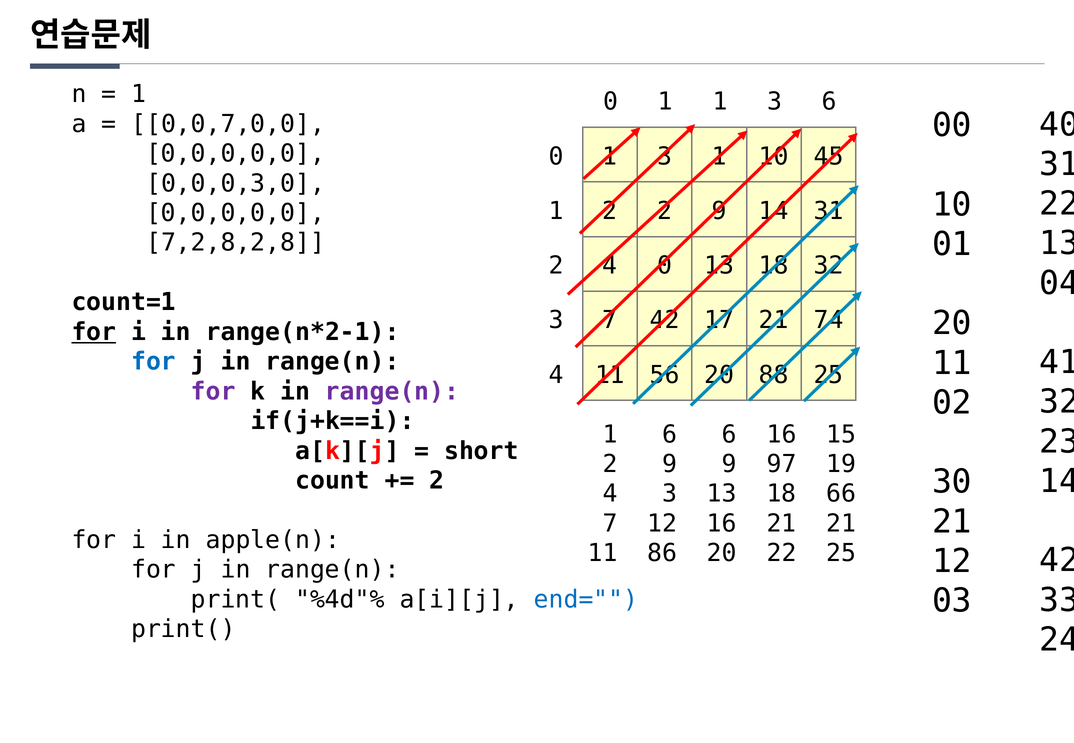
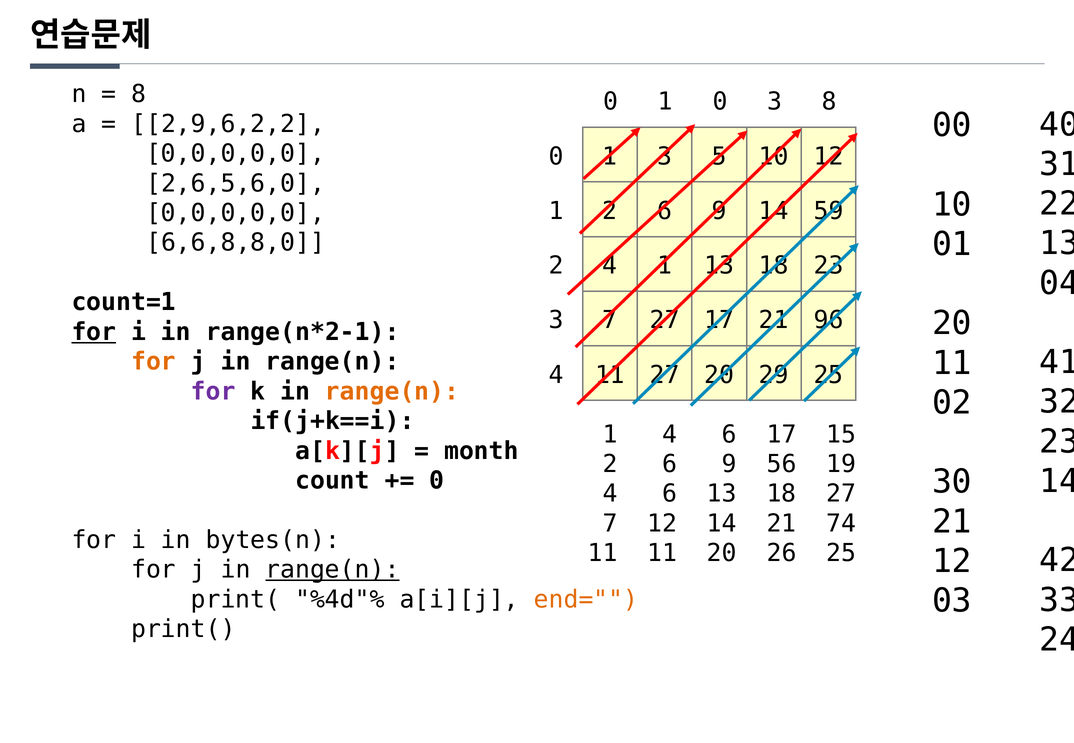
1 at (139, 94): 1 -> 8
1 1: 1 -> 0
3 6: 6 -> 8
0,0,7,0,0: 0,0,7,0,0 -> 2,9,6,2,2
3 1: 1 -> 5
10 45: 45 -> 12
0,0,0,3,0: 0,0,0,3,0 -> 2,6,5,6,0
2 at (665, 211): 2 -> 6
14 31: 31 -> 59
7,2,8,2,8: 7,2,8,2,8 -> 6,6,8,8,0
0 at (665, 266): 0 -> 1
18 32: 32 -> 23
7 42: 42 -> 27
74: 74 -> 96
for at (154, 362) colour: blue -> orange
11 56: 56 -> 27
88: 88 -> 29
range(n at (392, 392) colour: purple -> orange
1 6: 6 -> 4
6 16: 16 -> 17
short: short -> month
9 at (670, 464): 9 -> 6
97: 97 -> 56
2 at (437, 481): 2 -> 0
3 at (670, 494): 3 -> 6
18 66: 66 -> 27
12 16: 16 -> 14
21 21: 21 -> 74
apple(n: apple(n -> bytes(n
11 86: 86 -> 11
20 22: 22 -> 26
range(n at (332, 570) underline: none -> present
end= colour: blue -> orange
